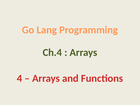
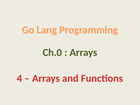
Ch.4: Ch.4 -> Ch.0
